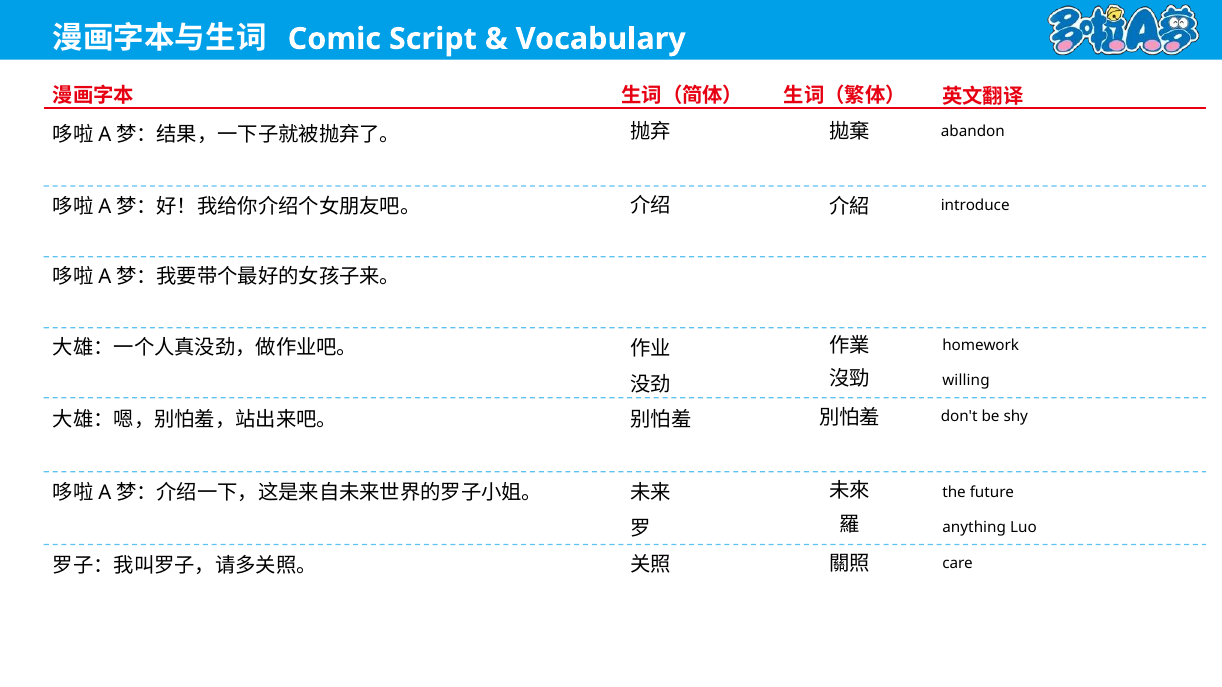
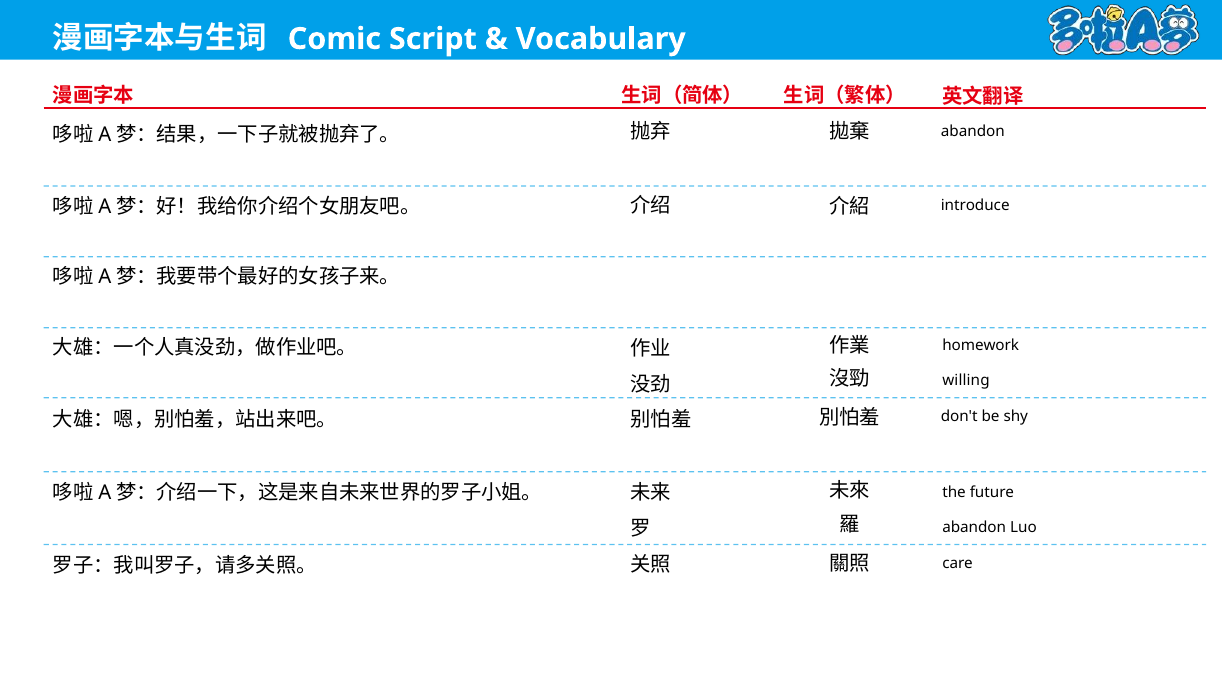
anything at (974, 528): anything -> abandon
